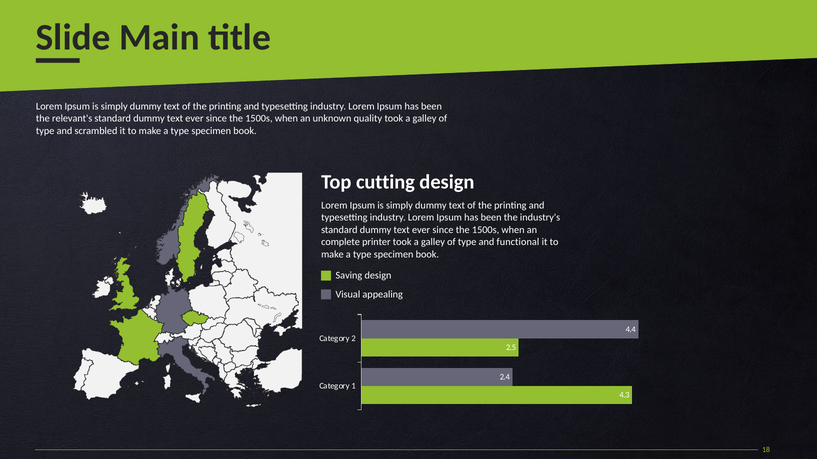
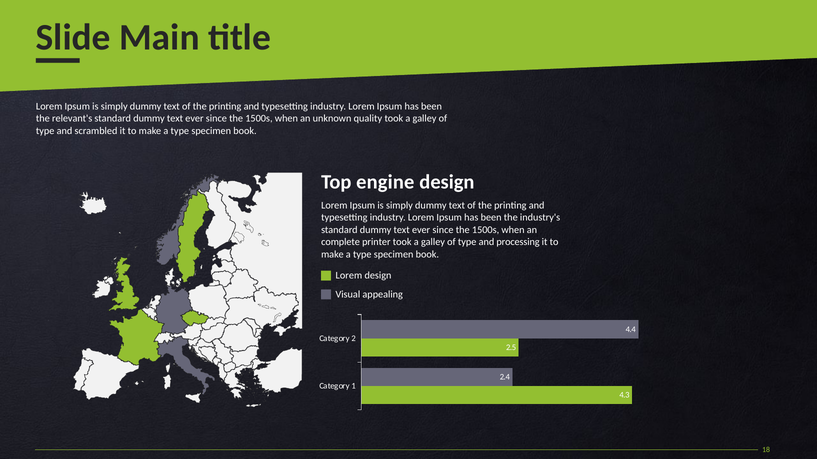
cutting: cutting -> engine
functional: functional -> processing
Saving at (349, 276): Saving -> Lorem
